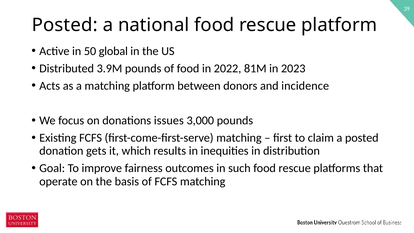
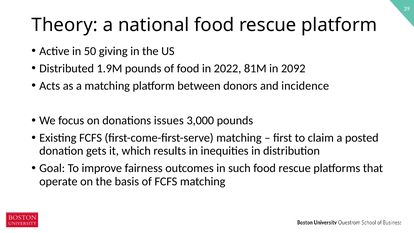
Posted at (65, 25): Posted -> Theory
global: global -> giving
3.9M: 3.9M -> 1.9M
2023: 2023 -> 2092
